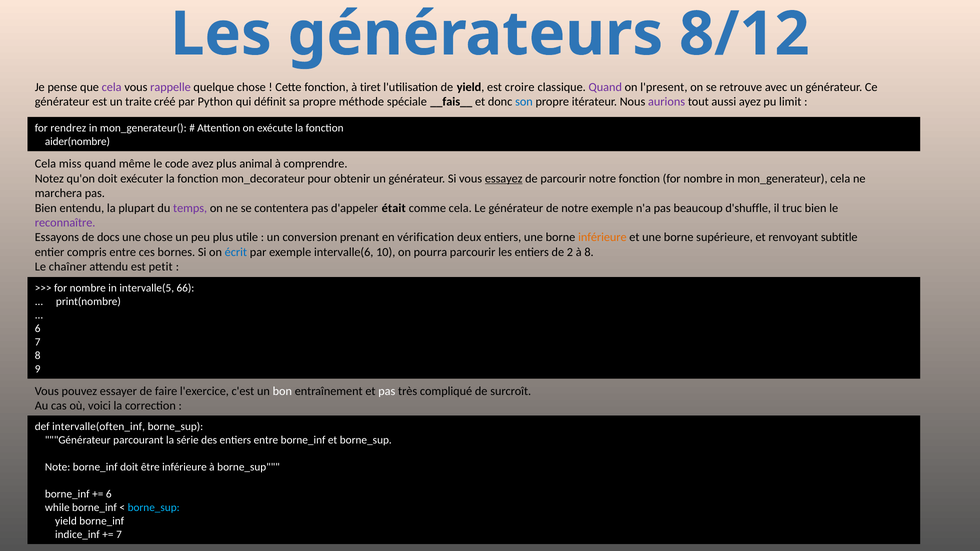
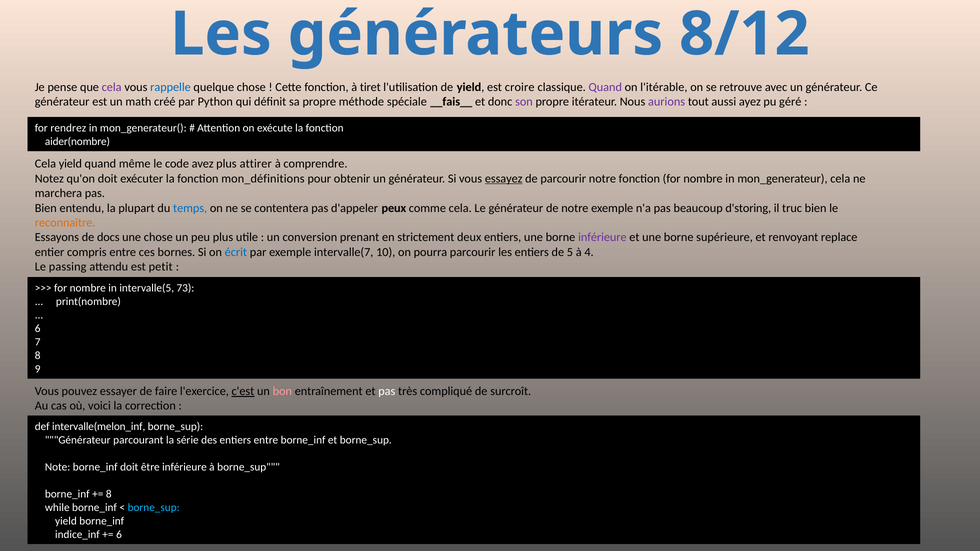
rappelle colour: purple -> blue
l'present: l'present -> l'itérable
traite: traite -> math
son colour: blue -> purple
limit: limit -> géré
Cela miss: miss -> yield
animal: animal -> attirer
mon_decorateur: mon_decorateur -> mon_définitions
temps colour: purple -> blue
était: était -> peux
d'shuffle: d'shuffle -> d'storing
reconnaître colour: purple -> orange
vérification: vérification -> strictement
inférieure at (602, 237) colour: orange -> purple
subtitle: subtitle -> replace
intervalle(6: intervalle(6 -> intervalle(7
2: 2 -> 5
à 8: 8 -> 4
chaîner: chaîner -> passing
66: 66 -> 73
c'est underline: none -> present
bon colour: white -> pink
intervalle(often_inf: intervalle(often_inf -> intervalle(melon_inf
6 at (109, 494): 6 -> 8
7 at (119, 535): 7 -> 6
